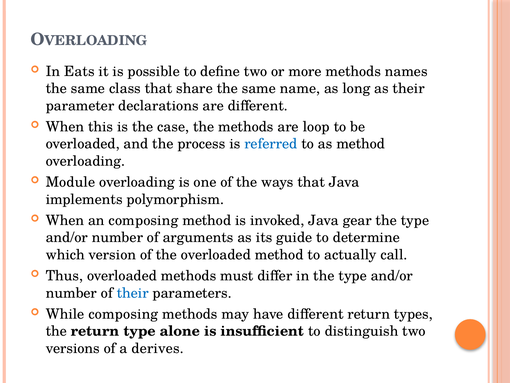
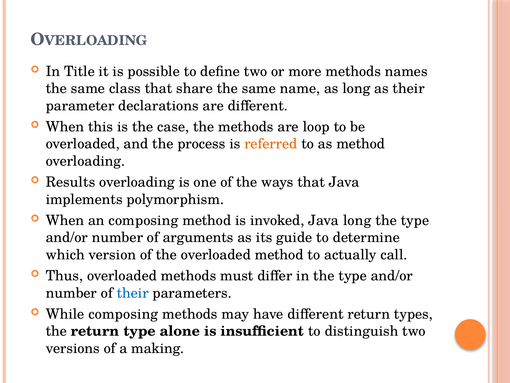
Eats: Eats -> Title
referred colour: blue -> orange
Module: Module -> Results
Java gear: gear -> long
derives: derives -> making
